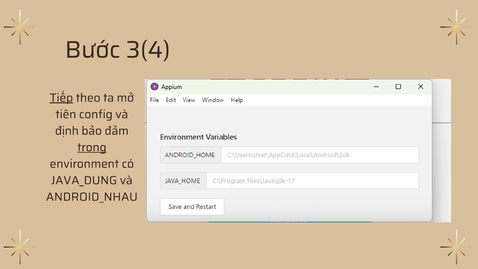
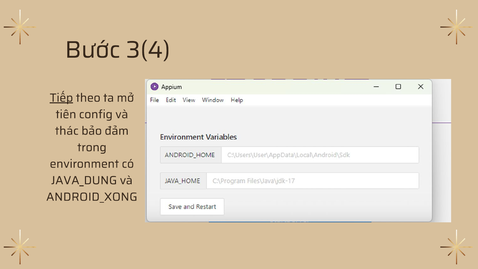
định: định -> thác
trong underline: present -> none
ANDROID_NHAU: ANDROID_NHAU -> ANDROID_XONG
